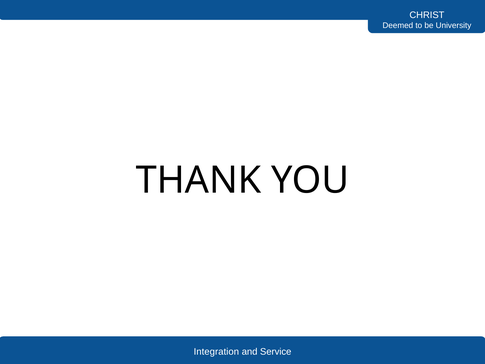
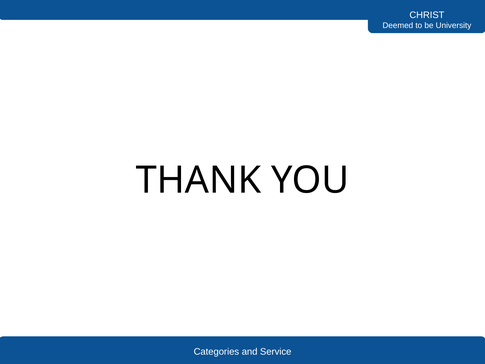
Integration: Integration -> Categories
